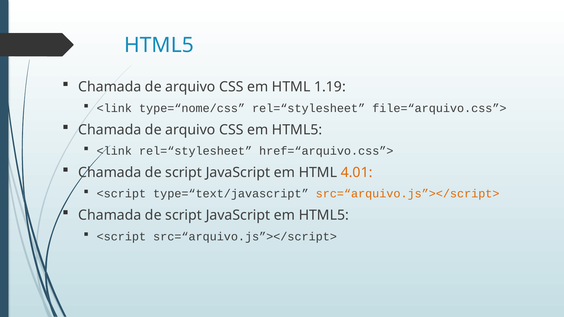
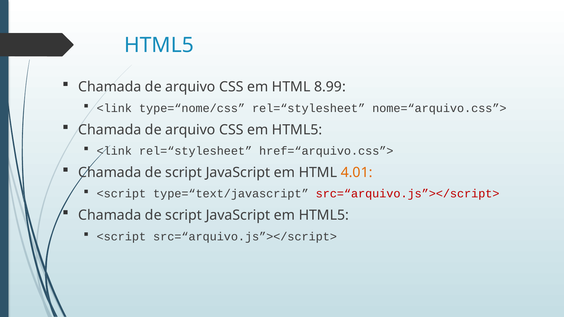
1.19: 1.19 -> 8.99
file=“arquivo.css”>: file=“arquivo.css”> -> nome=“arquivo.css”>
src=“arquivo.js”></script> at (408, 194) colour: orange -> red
